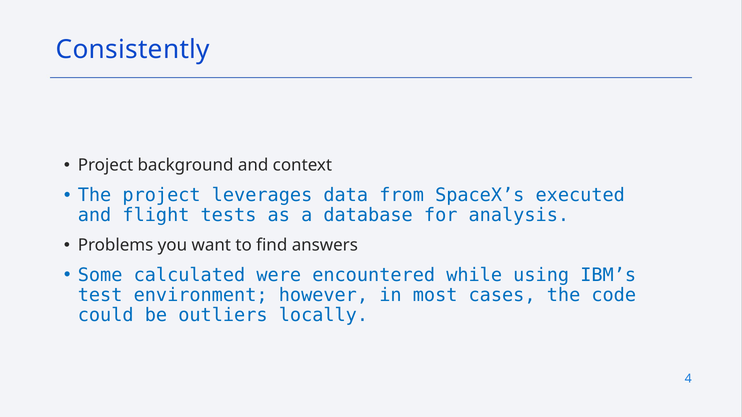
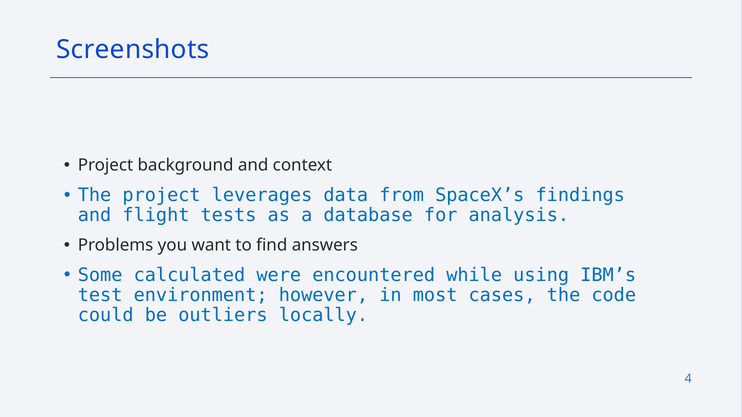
Consistently: Consistently -> Screenshots
executed: executed -> findings
